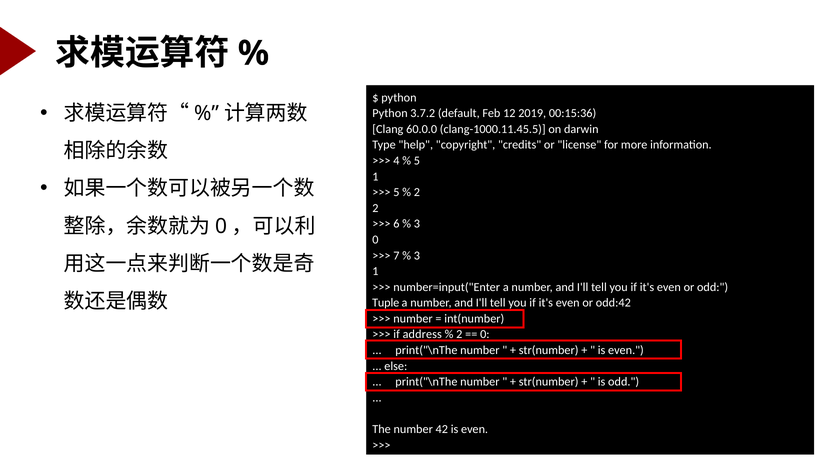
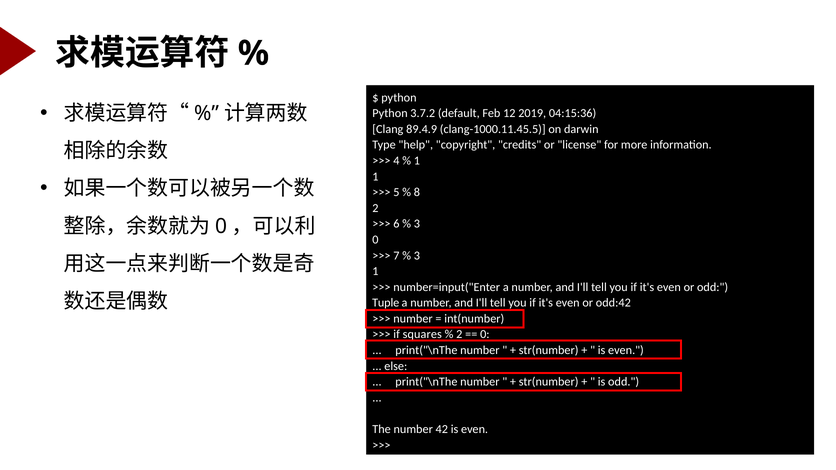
00:15:36: 00:15:36 -> 04:15:36
60.0.0: 60.0.0 -> 89.4.9
5 at (417, 161): 5 -> 1
2 at (417, 192): 2 -> 8
address: address -> squares
